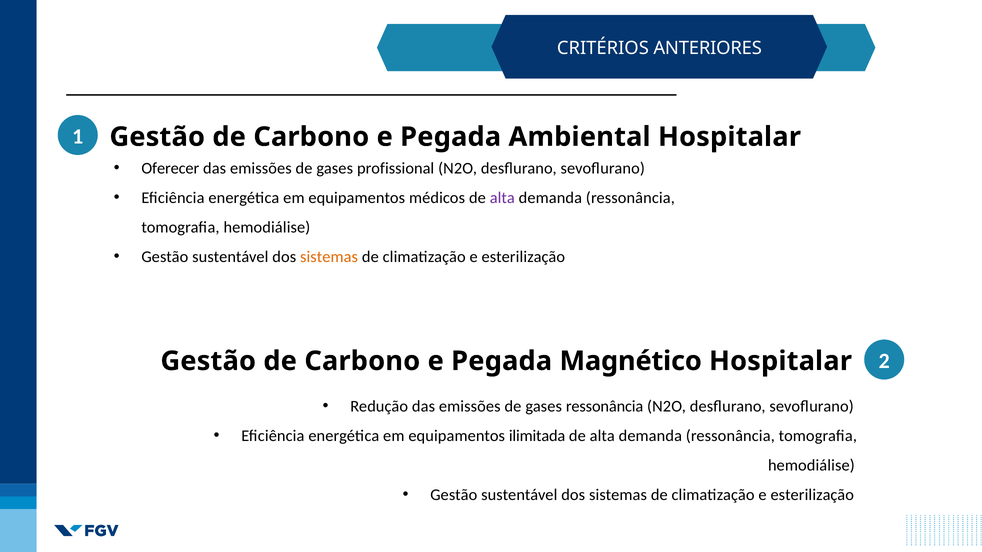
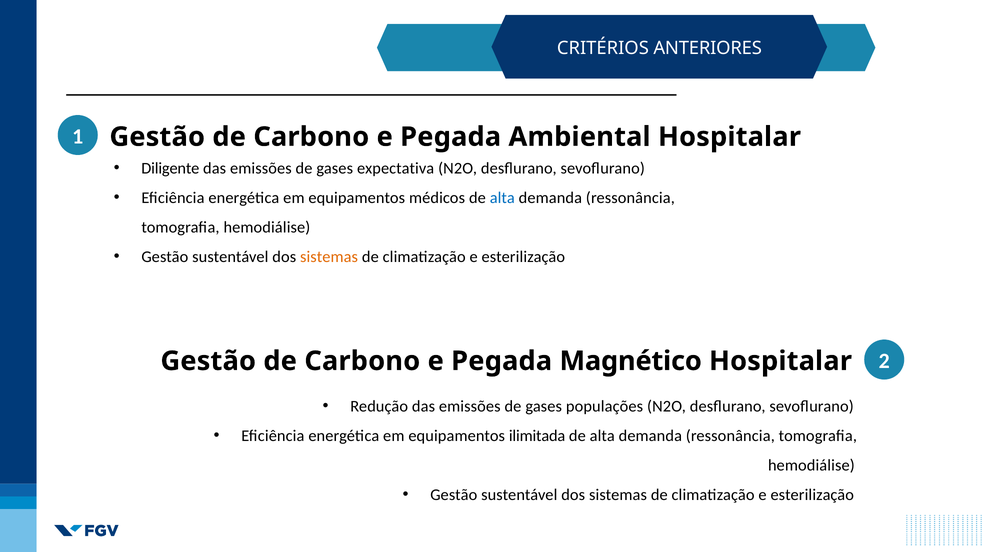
Oferecer: Oferecer -> Diligente
profissional: profissional -> expectativa
alta at (502, 198) colour: purple -> blue
gases ressonância: ressonância -> populações
